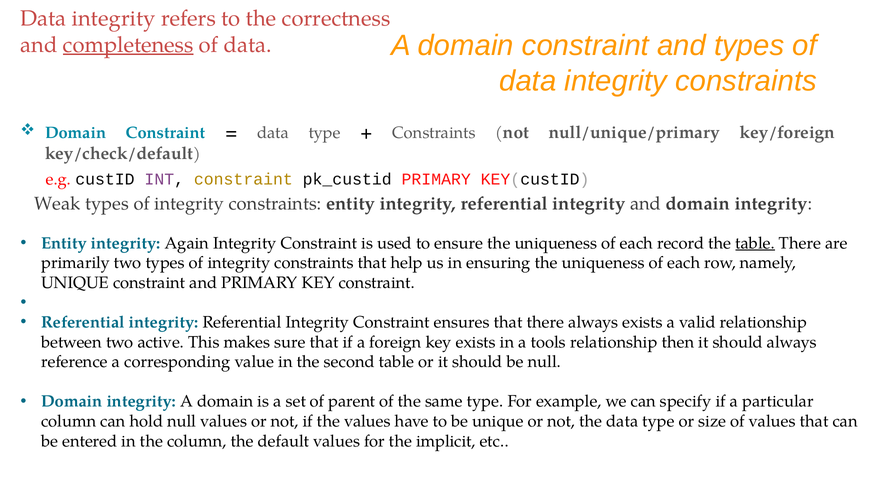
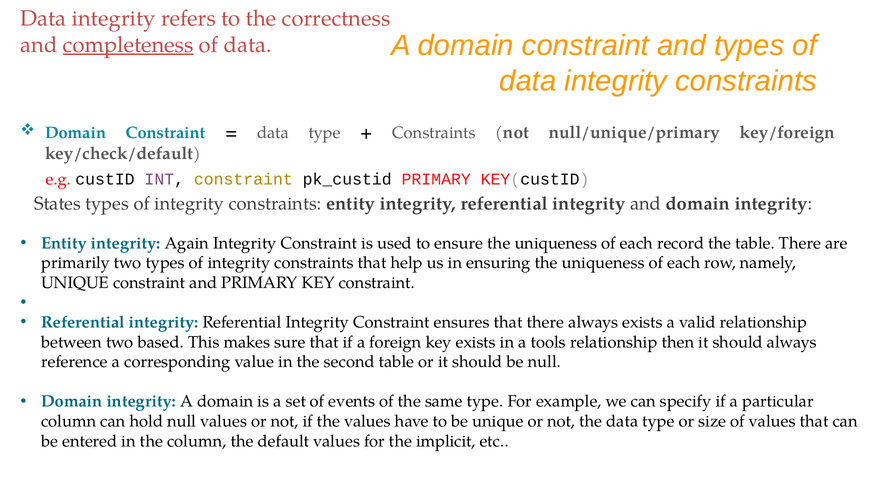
Weak: Weak -> States
table at (755, 243) underline: present -> none
active: active -> based
parent: parent -> events
